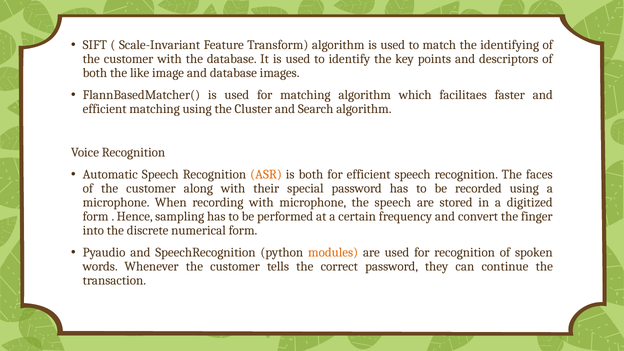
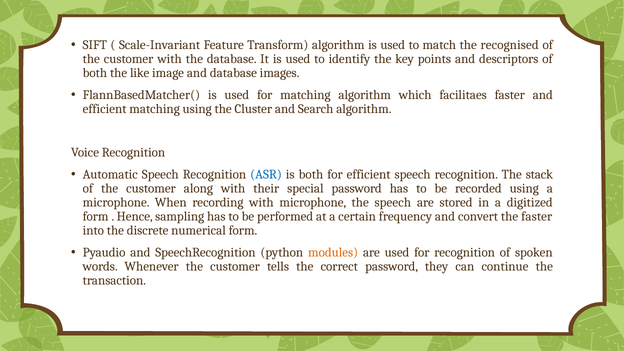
identifying: identifying -> recognised
ASR colour: orange -> blue
faces: faces -> stack
the finger: finger -> faster
